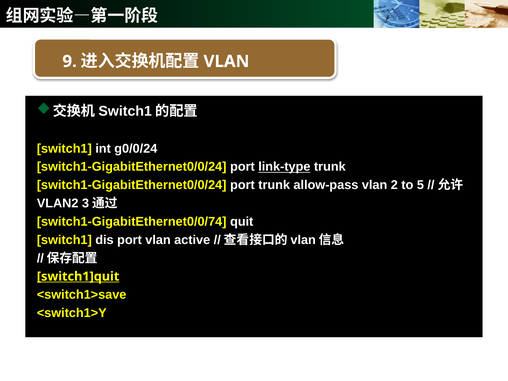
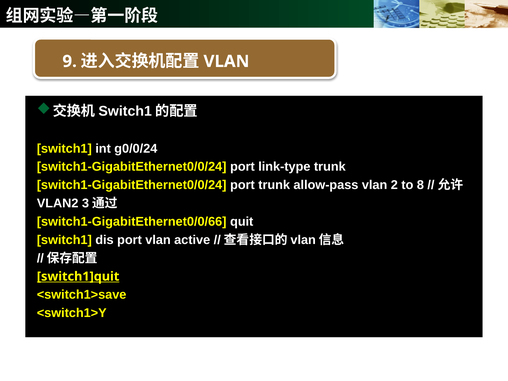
link-type underline: present -> none
5: 5 -> 8
switch1-GigabitEthernet0/0/74: switch1-GigabitEthernet0/0/74 -> switch1-GigabitEthernet0/0/66
